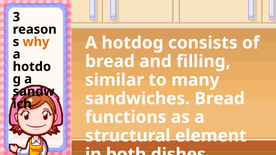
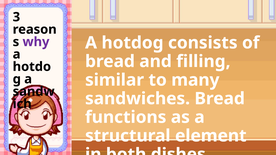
why colour: orange -> purple
